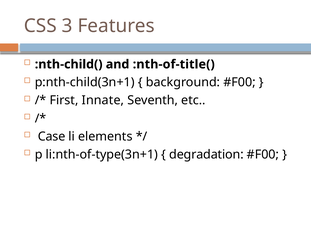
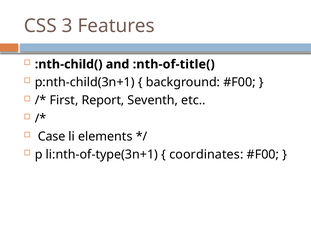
Innate: Innate -> Report
degradation: degradation -> coordinates
